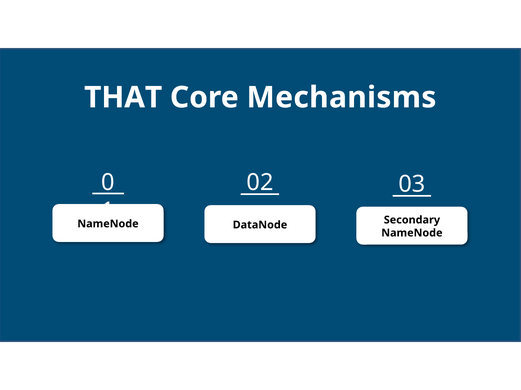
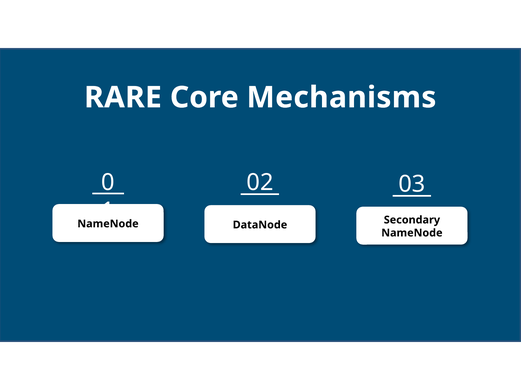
THAT: THAT -> RARE
